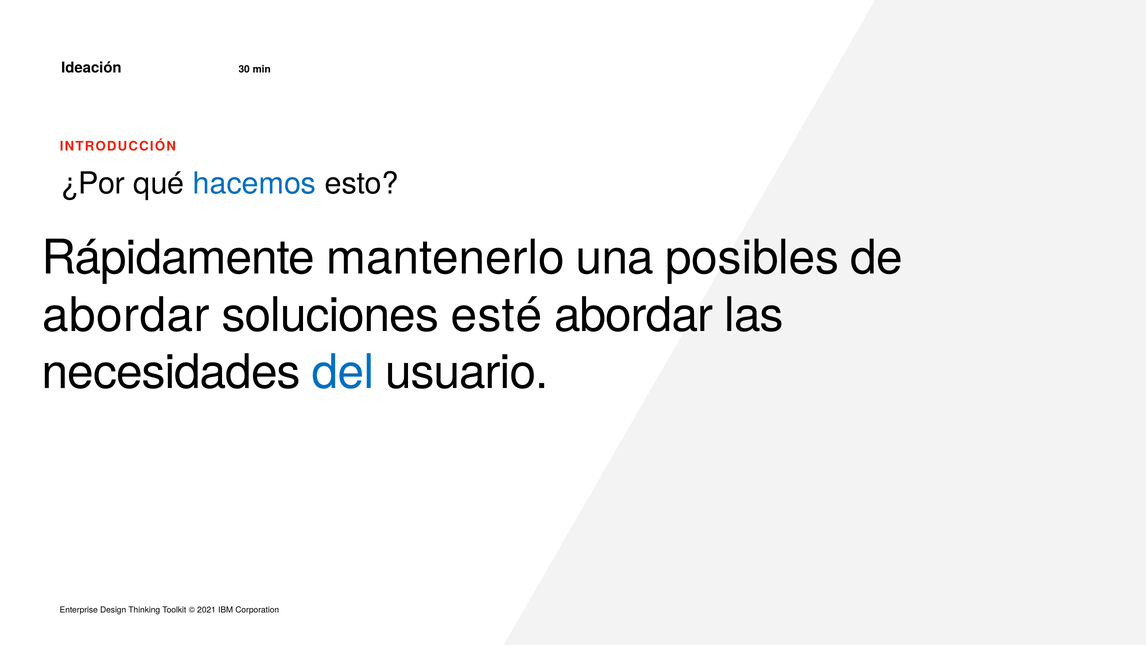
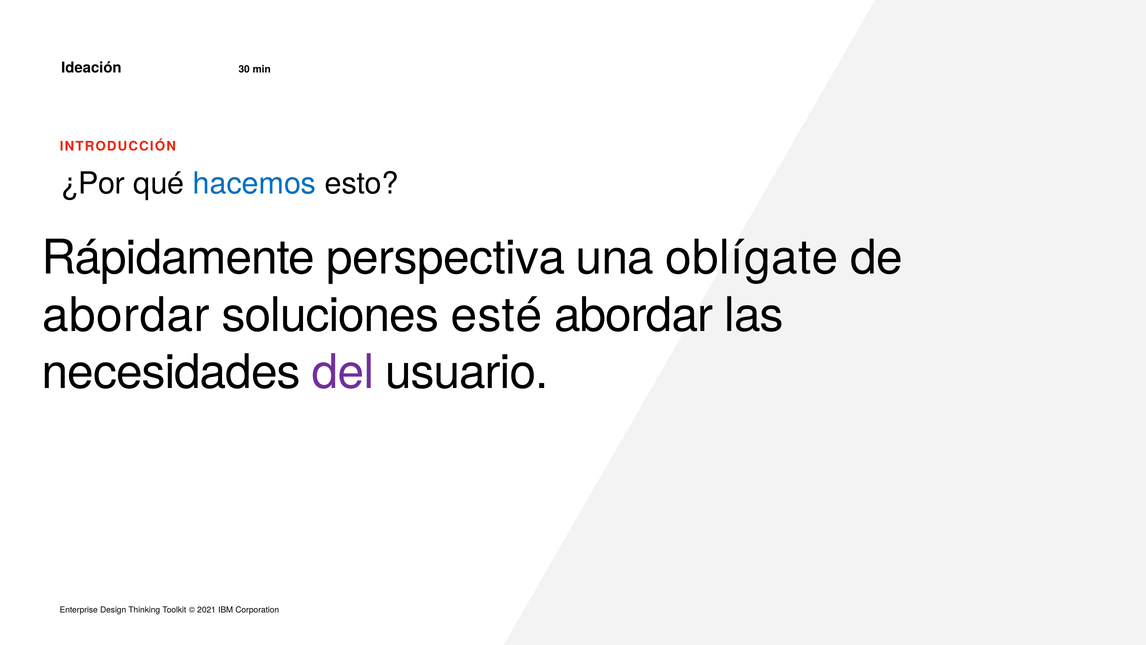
mantenerlo: mantenerlo -> perspectiva
posibles: posibles -> oblígate
del colour: blue -> purple
